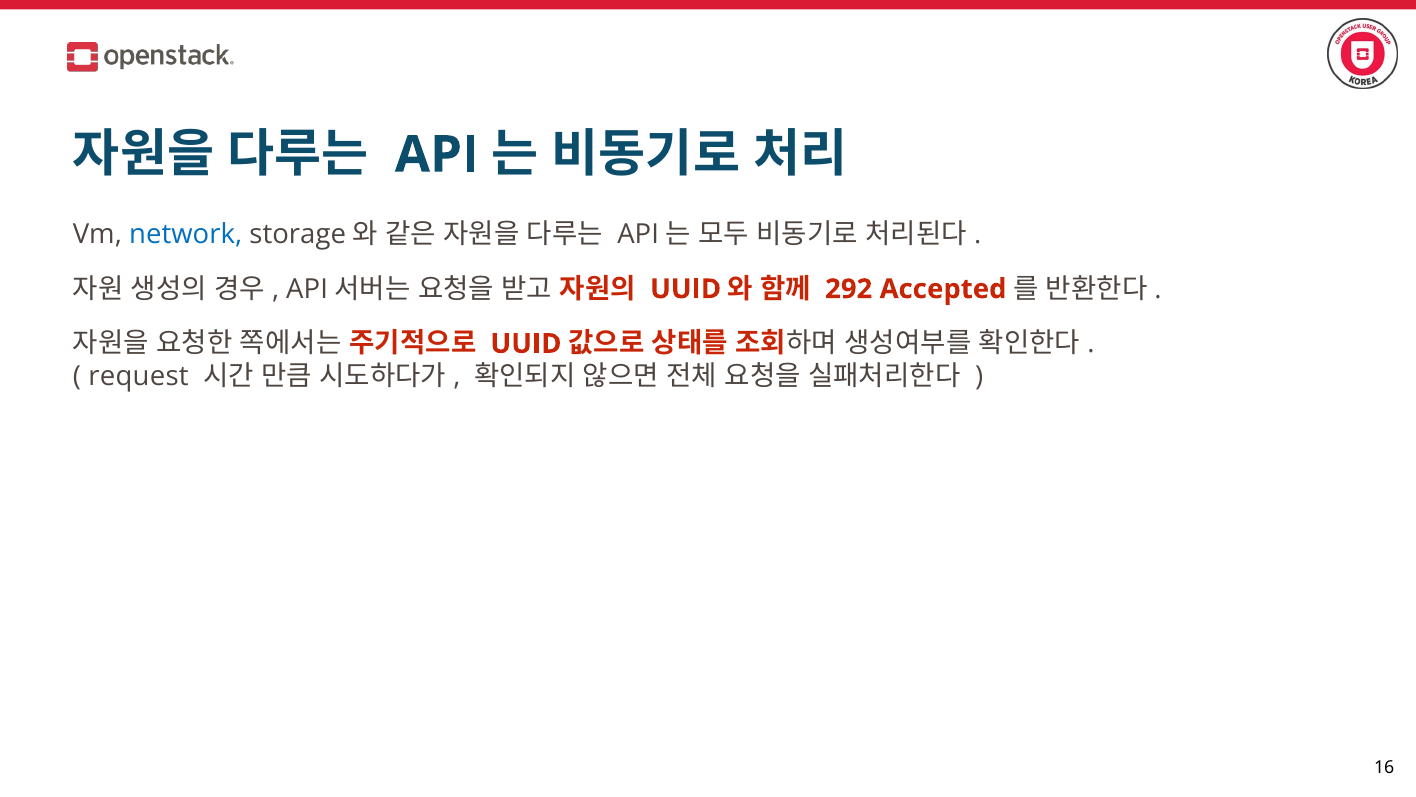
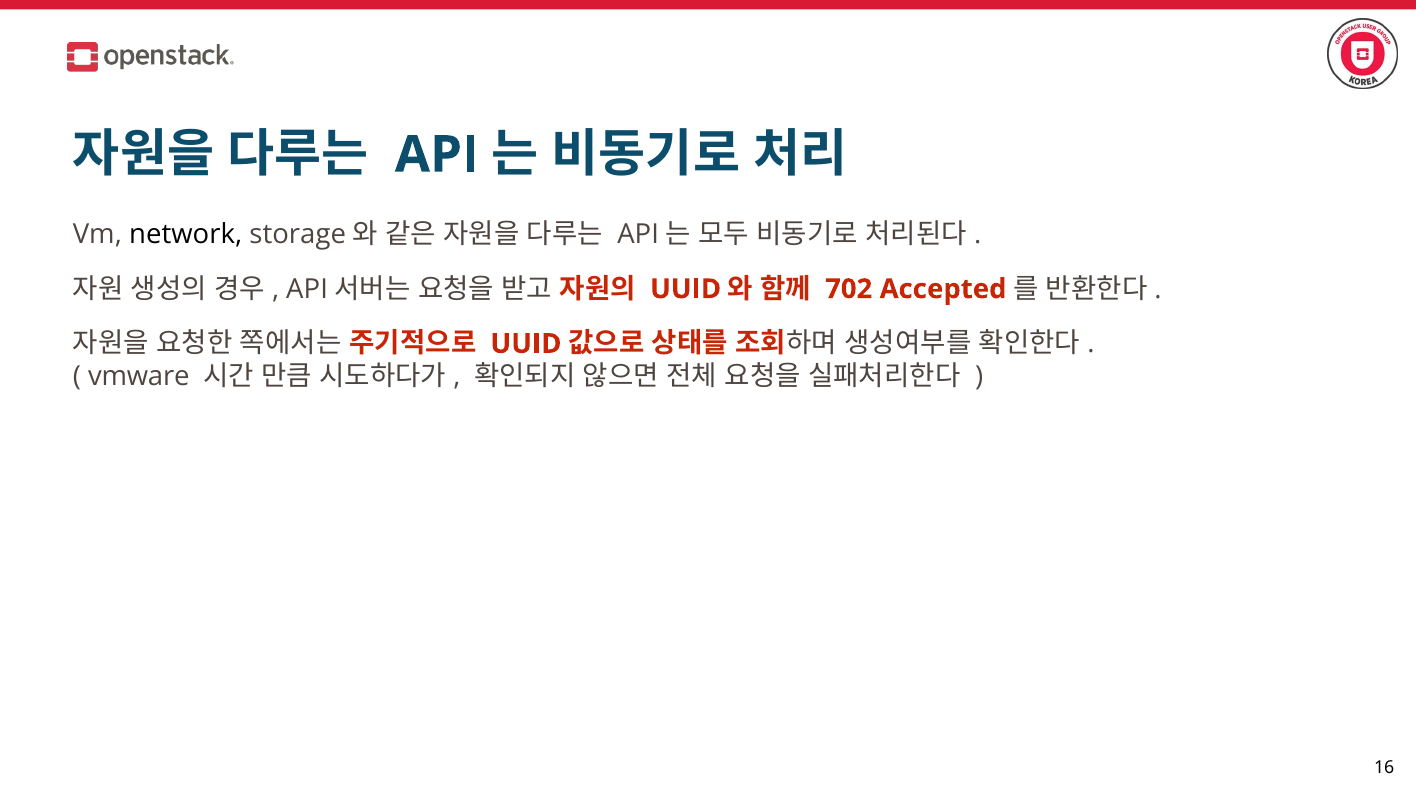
network colour: blue -> black
292: 292 -> 702
request: request -> vmware
